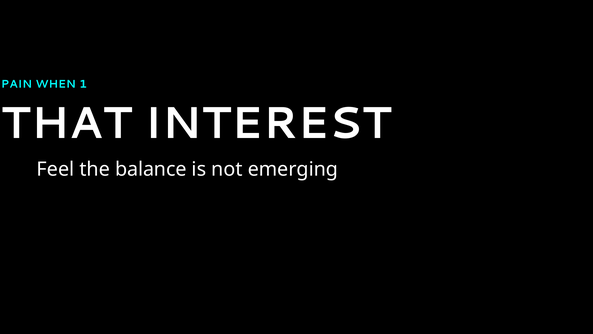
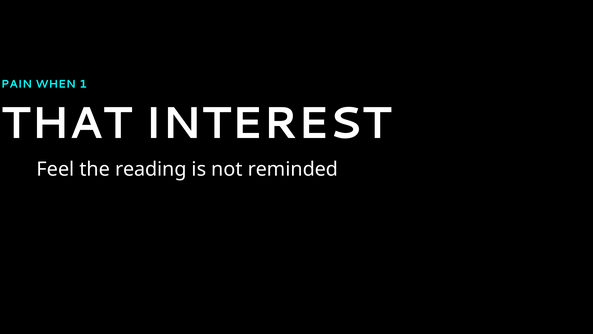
balance: balance -> reading
emerging: emerging -> reminded
